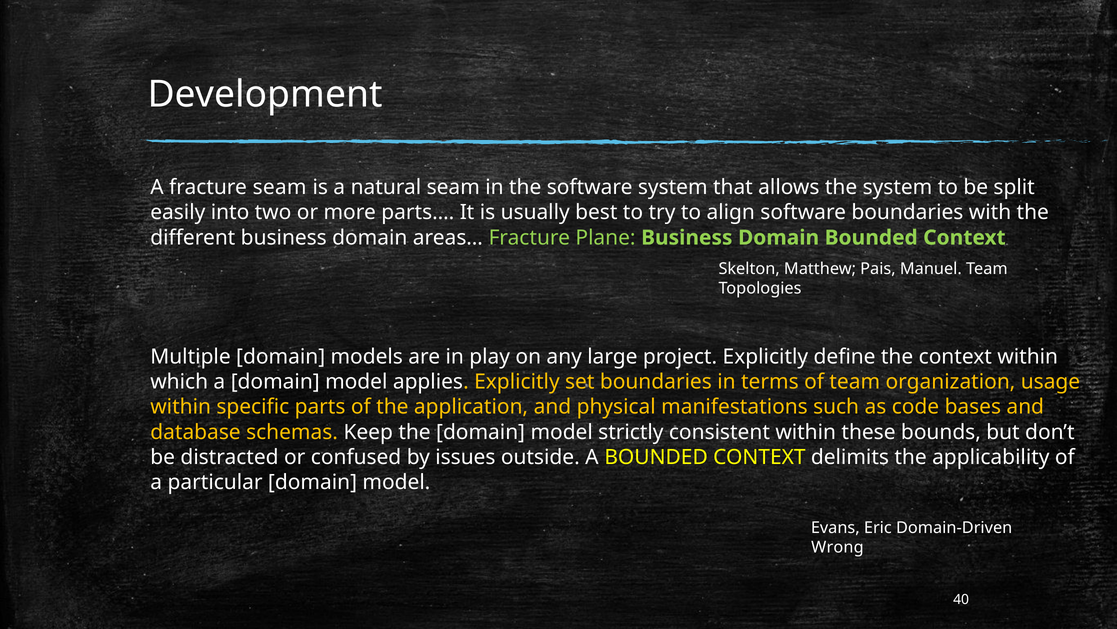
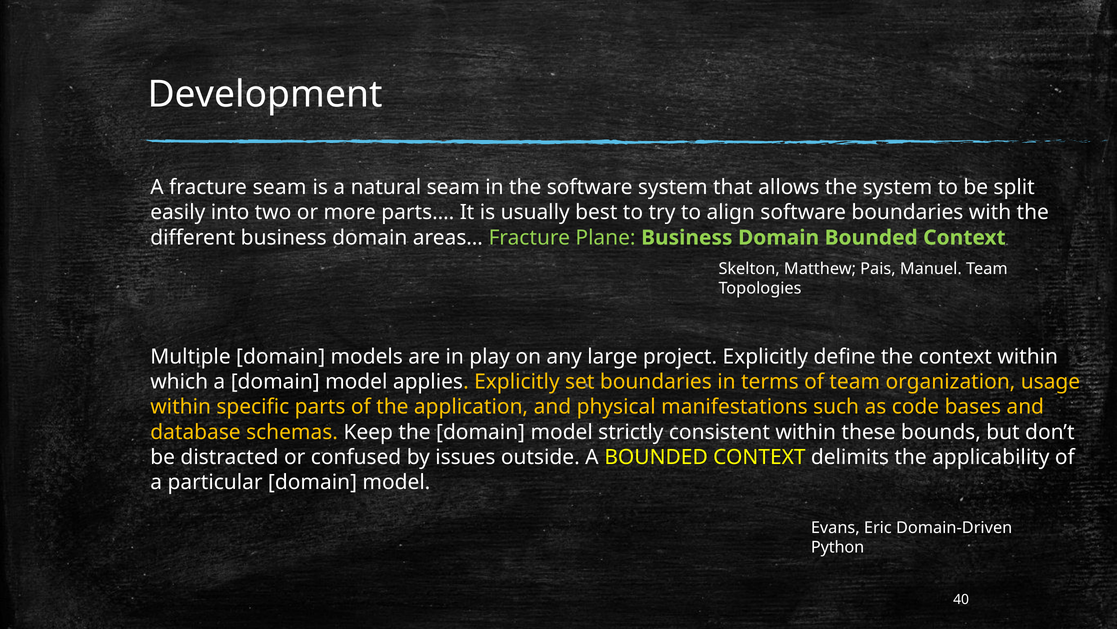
Wrong: Wrong -> Python
